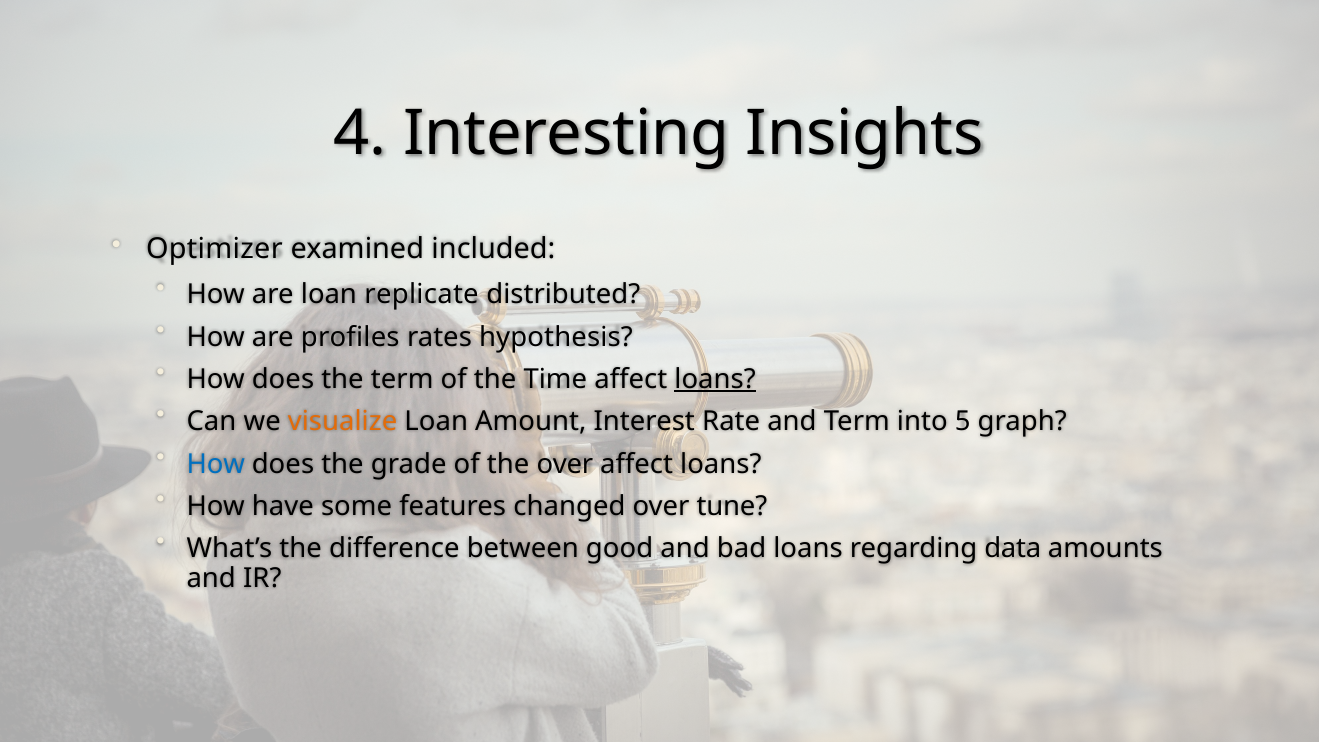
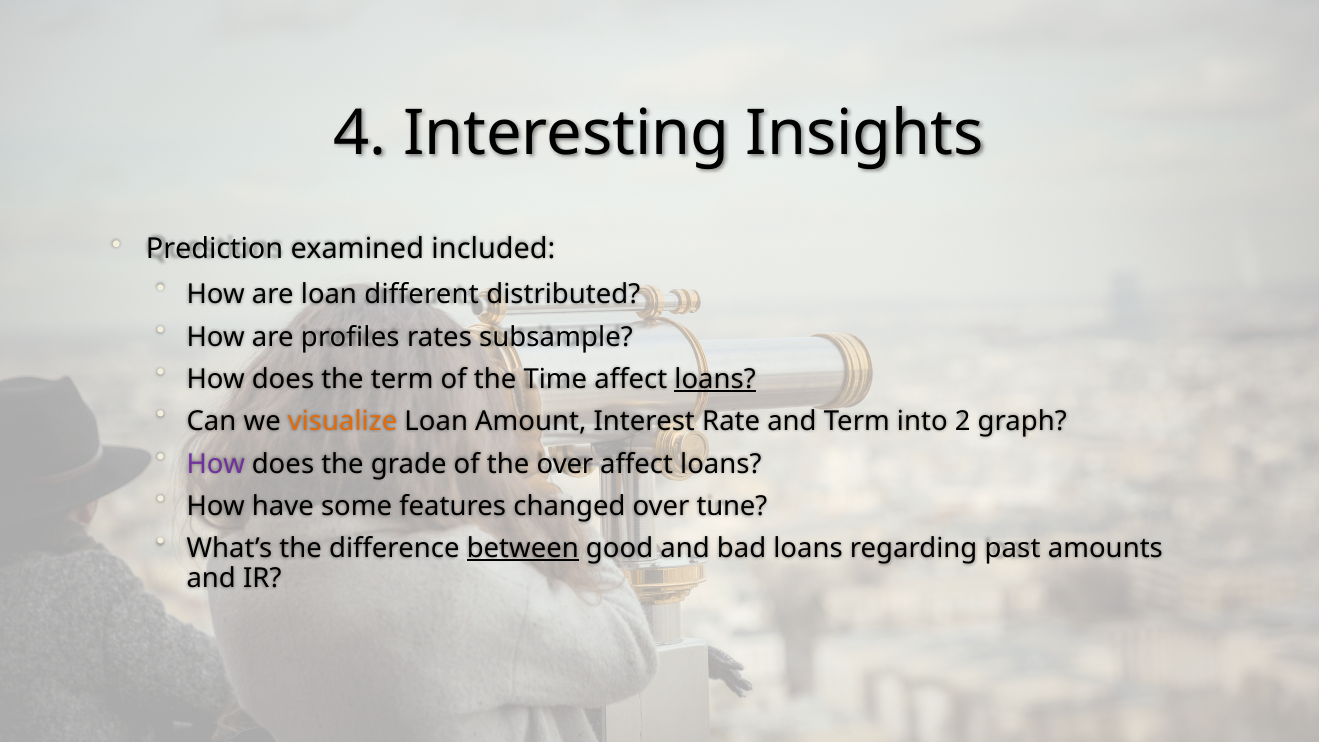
Optimizer: Optimizer -> Prediction
replicate: replicate -> different
hypothesis: hypothesis -> subsample
5: 5 -> 2
How at (216, 464) colour: blue -> purple
between underline: none -> present
data: data -> past
